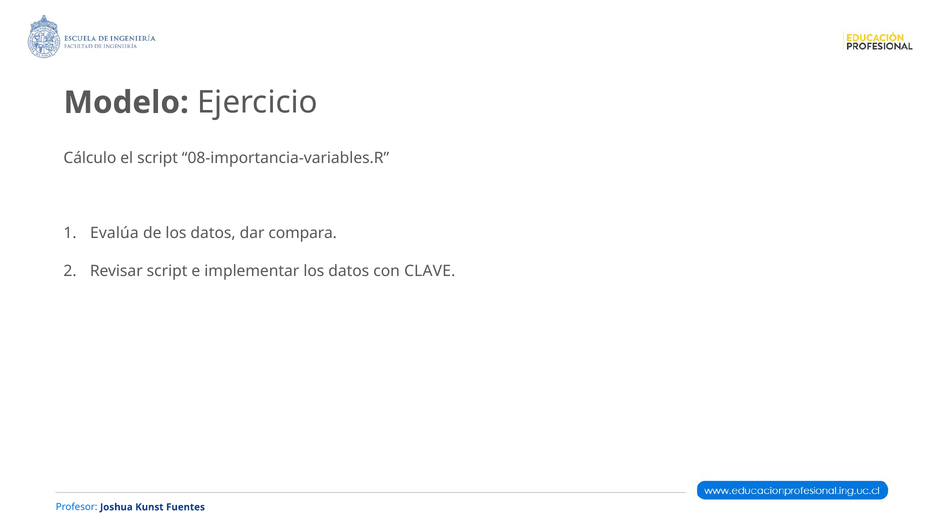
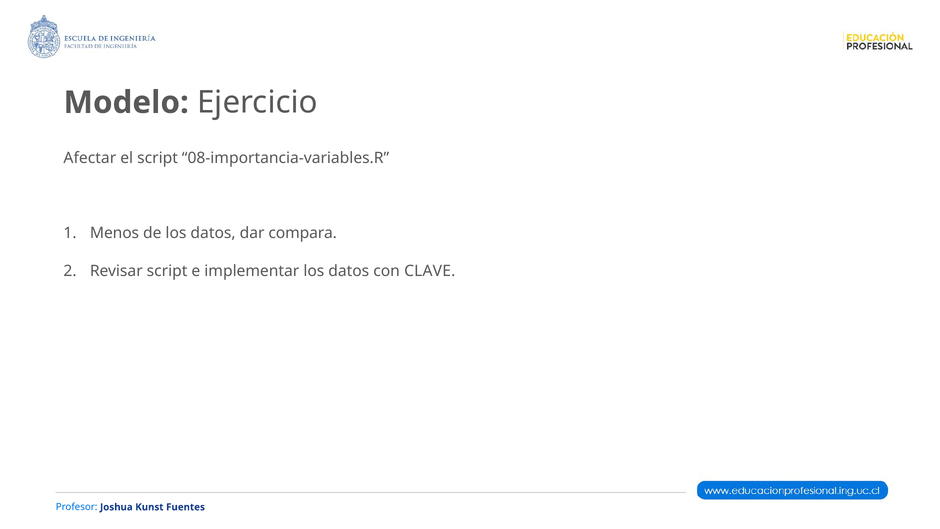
Cálculo: Cálculo -> Afectar
Evalúa: Evalúa -> Menos
